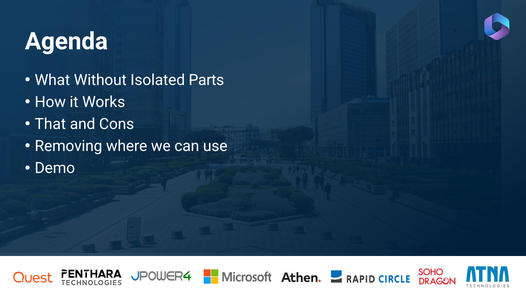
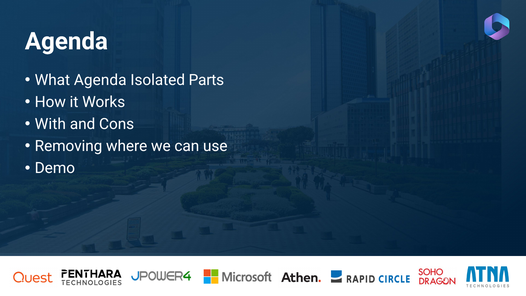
What Without: Without -> Agenda
That: That -> With
